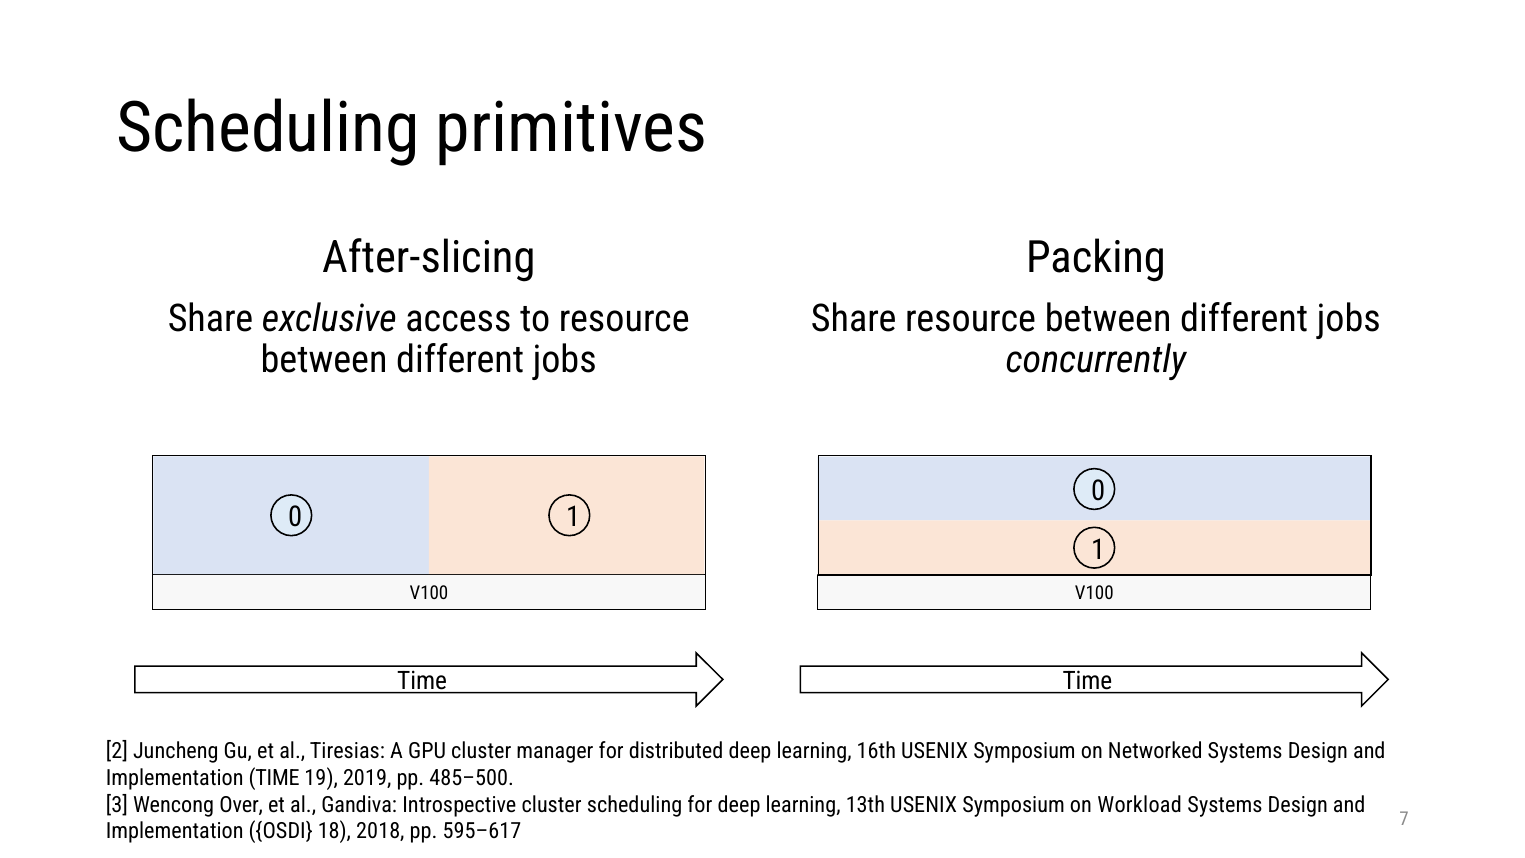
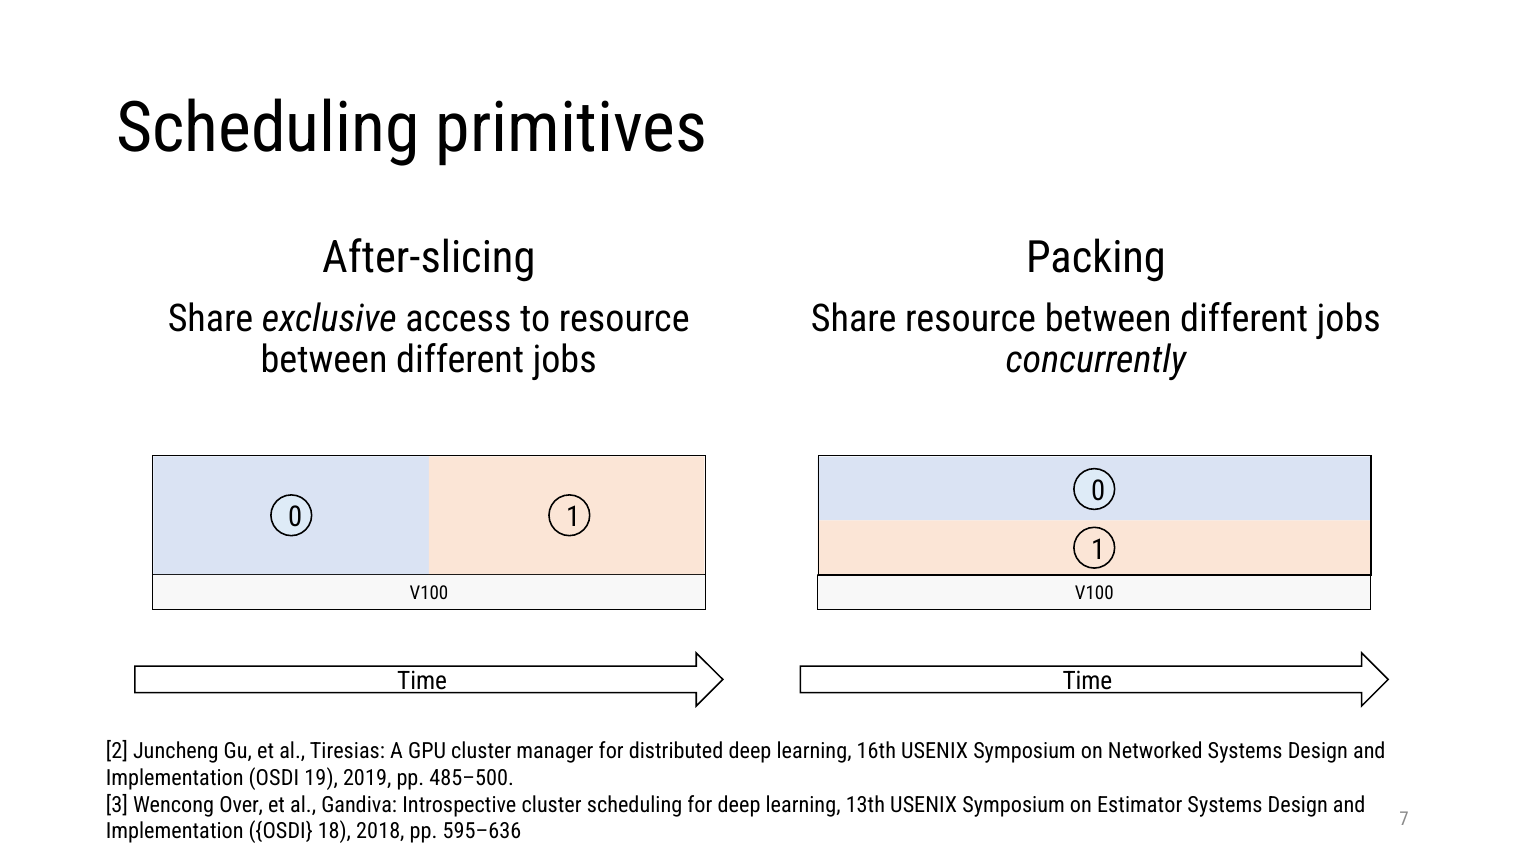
TIME at (274, 778): TIME -> OSDI
Workload: Workload -> Estimator
595–617: 595–617 -> 595–636
